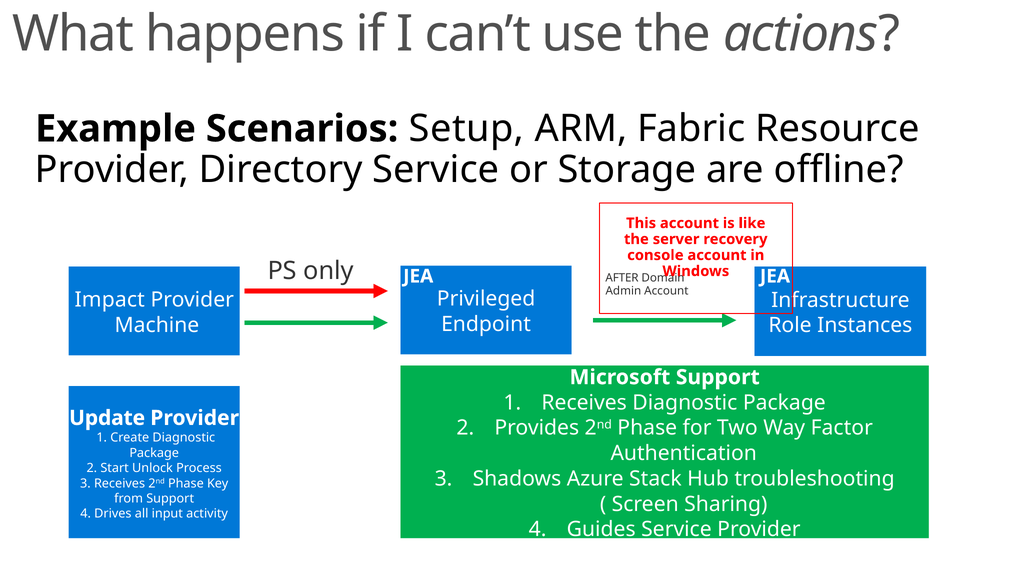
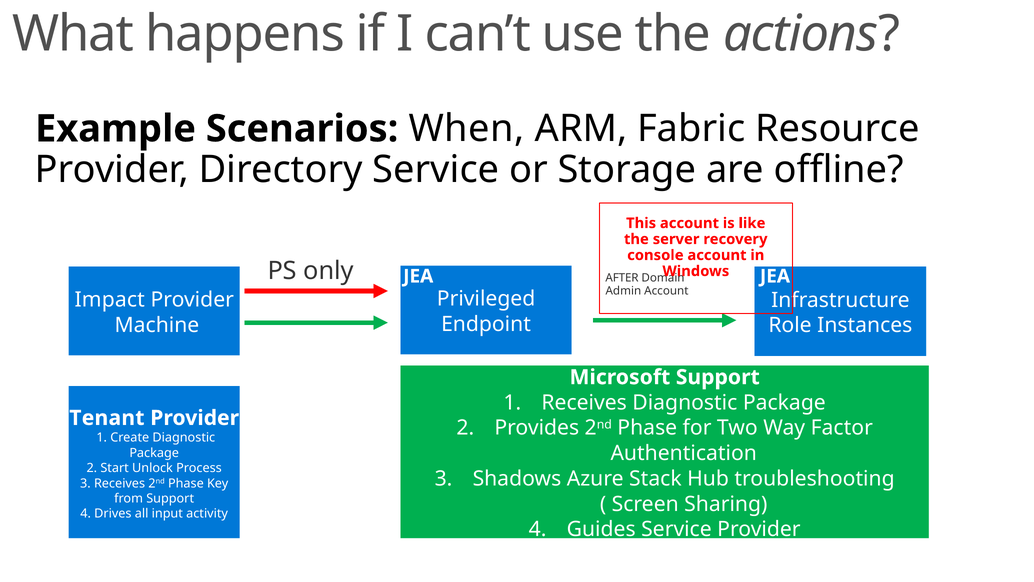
Setup: Setup -> When
Update: Update -> Tenant
